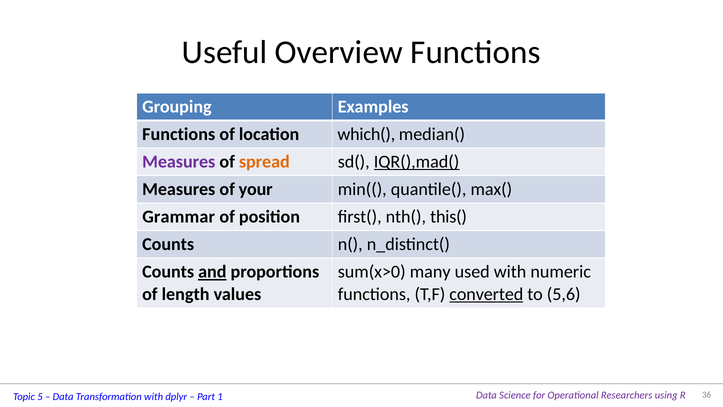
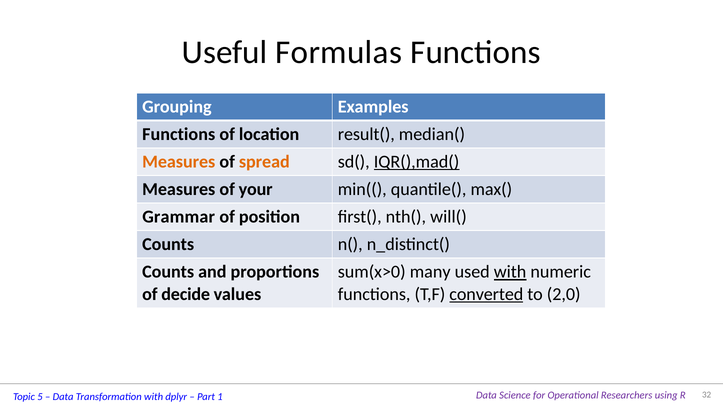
Overview: Overview -> Formulas
which(: which( -> result(
Measures at (179, 162) colour: purple -> orange
this(: this( -> will(
and underline: present -> none
with at (510, 272) underline: none -> present
length: length -> decide
5,6: 5,6 -> 2,0
36: 36 -> 32
